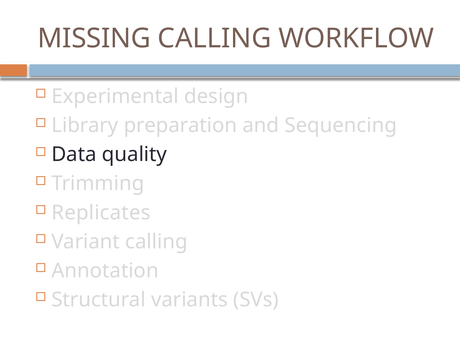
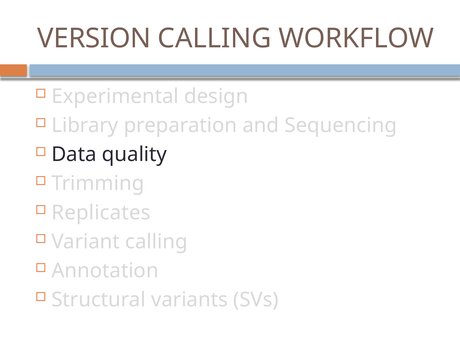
MISSING: MISSING -> VERSION
